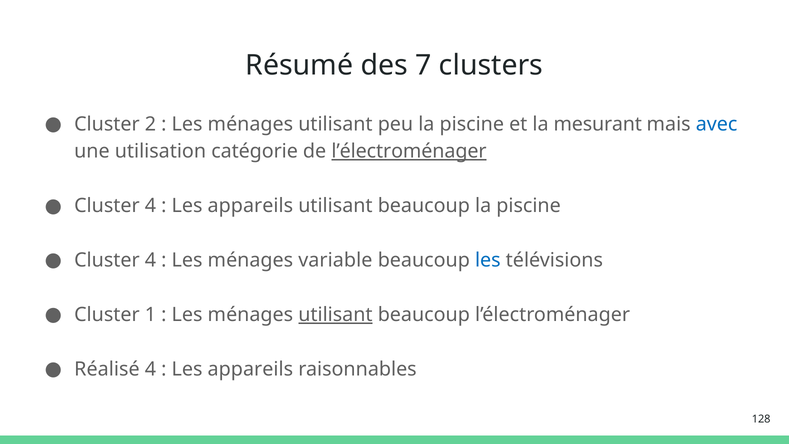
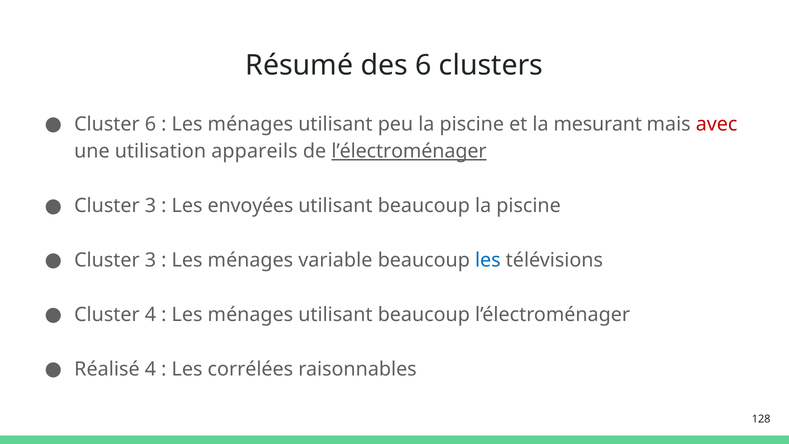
des 7: 7 -> 6
Cluster 2: 2 -> 6
avec colour: blue -> red
catégorie: catégorie -> appareils
4 at (150, 206): 4 -> 3
appareils at (250, 206): appareils -> envoyées
4 at (150, 260): 4 -> 3
Cluster 1: 1 -> 4
utilisant at (335, 315) underline: present -> none
appareils at (250, 369): appareils -> corrélées
